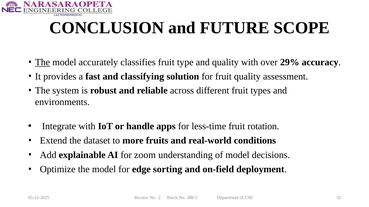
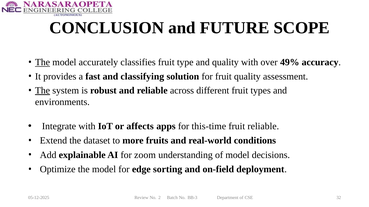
29%: 29% -> 49%
The at (43, 91) underline: none -> present
handle: handle -> affects
less-time: less-time -> this-time
fruit rotation: rotation -> reliable
